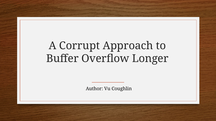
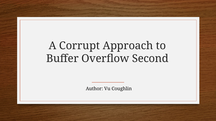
Longer: Longer -> Second
